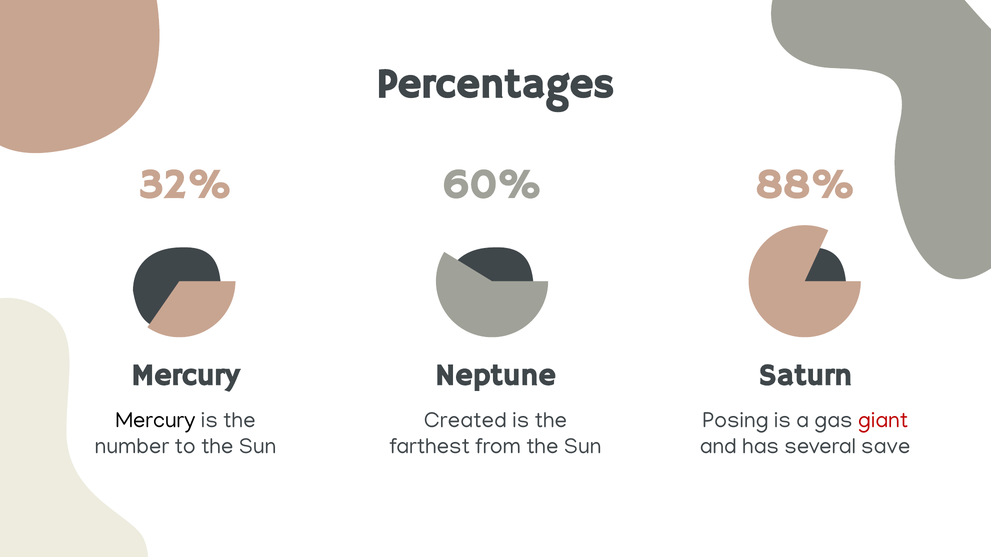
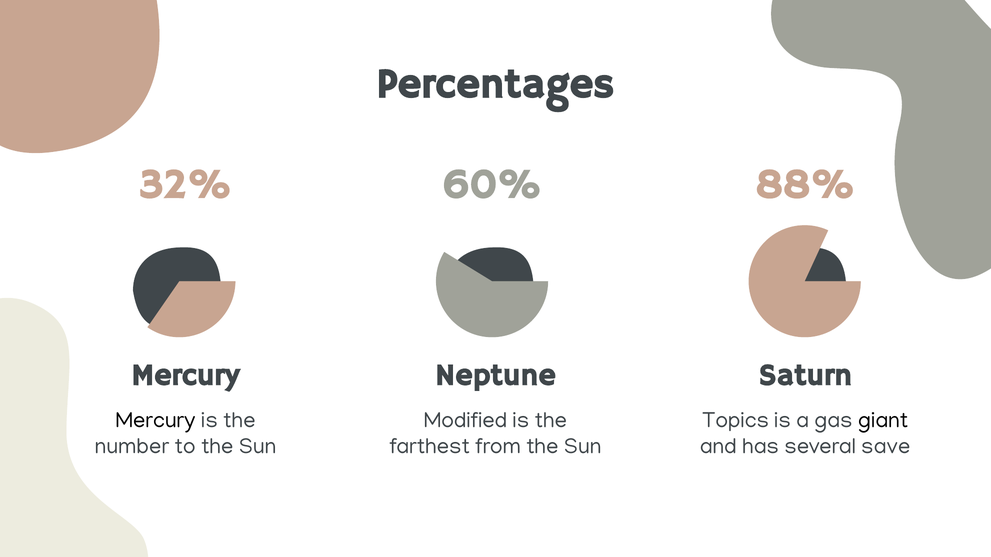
Created: Created -> Modified
Posing: Posing -> Topics
giant colour: red -> black
